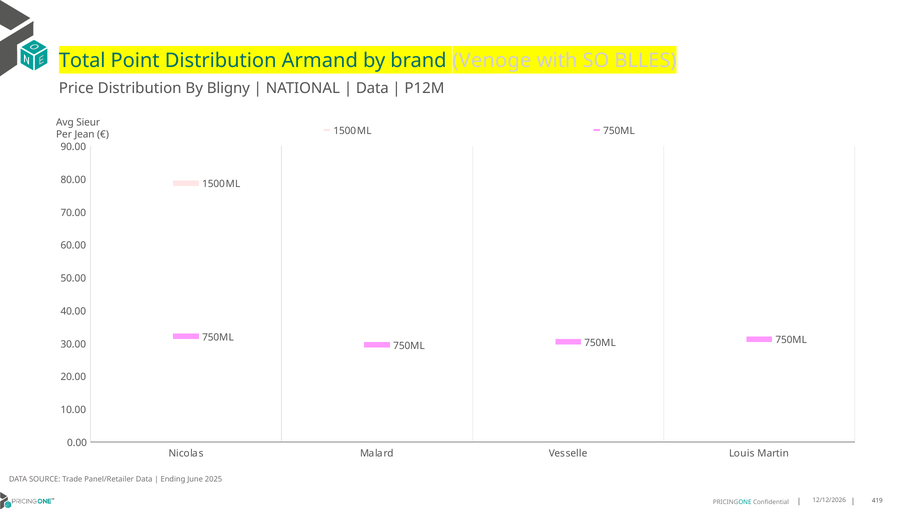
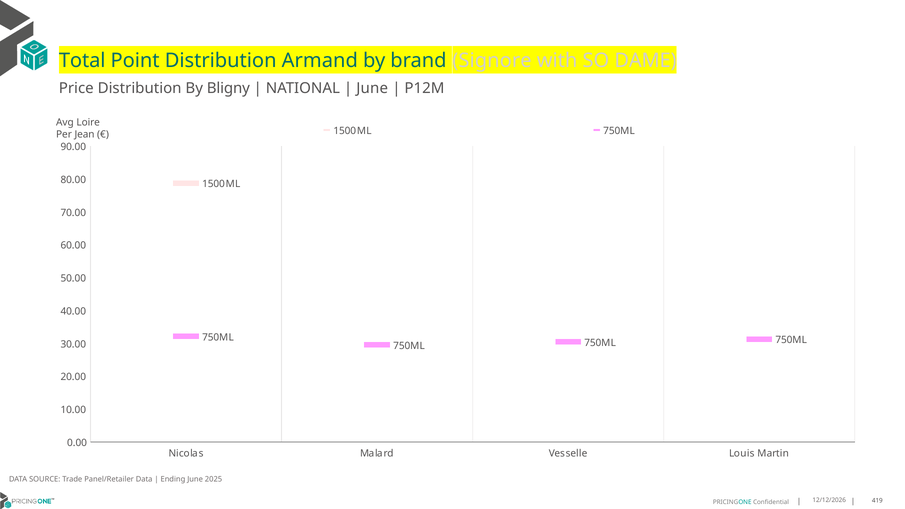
Venoge: Venoge -> Signore
BLLES: BLLES -> DAME
Data at (372, 88): Data -> June
Sieur: Sieur -> Loire
